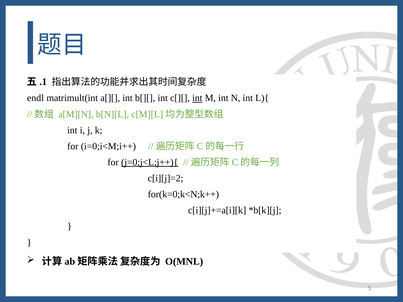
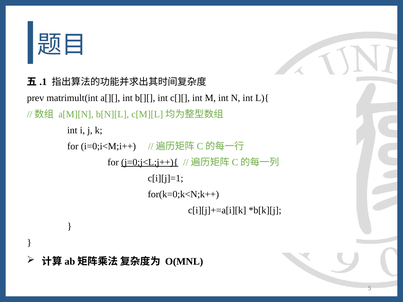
endl: endl -> prev
int at (197, 98) underline: present -> none
c[i][j]=2: c[i][j]=2 -> c[i][j]=1
